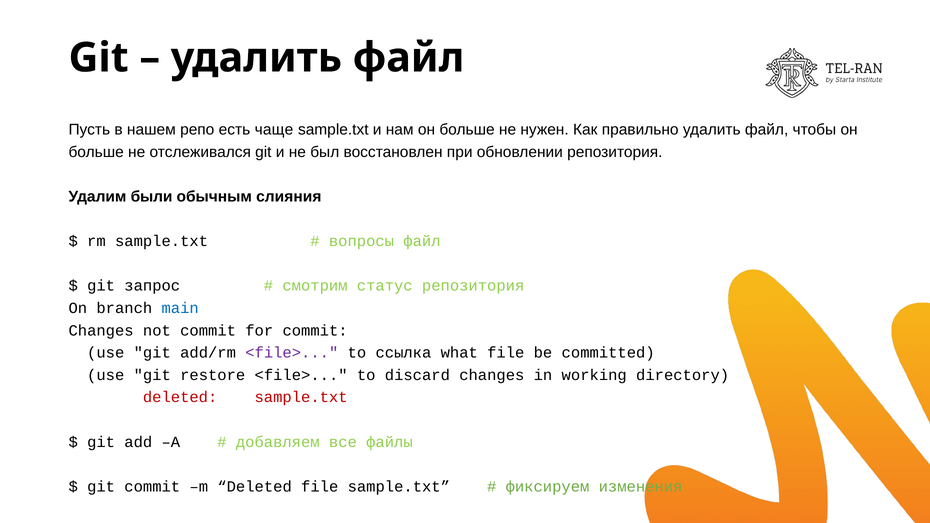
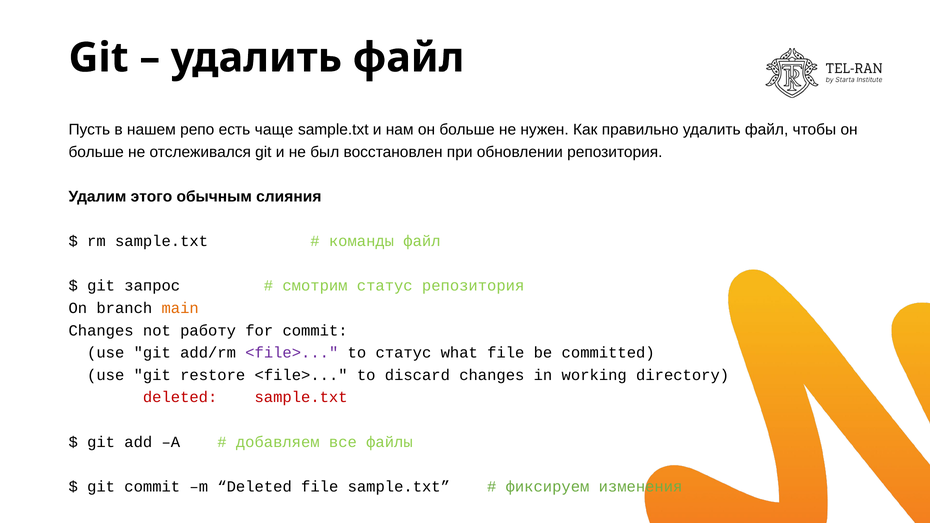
были: были -> этого
вопросы: вопросы -> команды
main colour: blue -> orange
not commit: commit -> работу
to ссылка: ссылка -> статус
